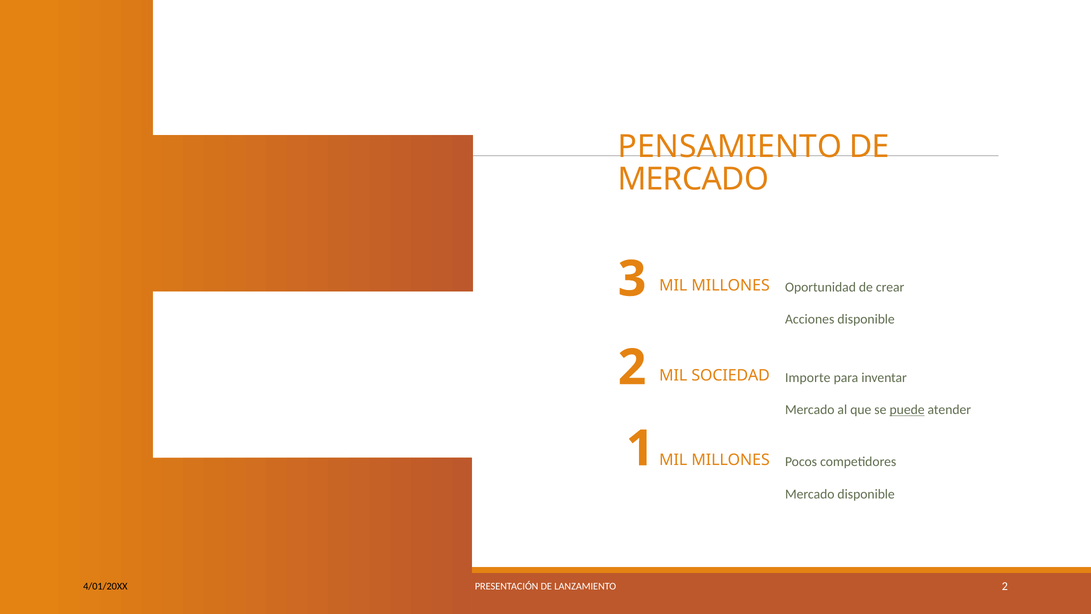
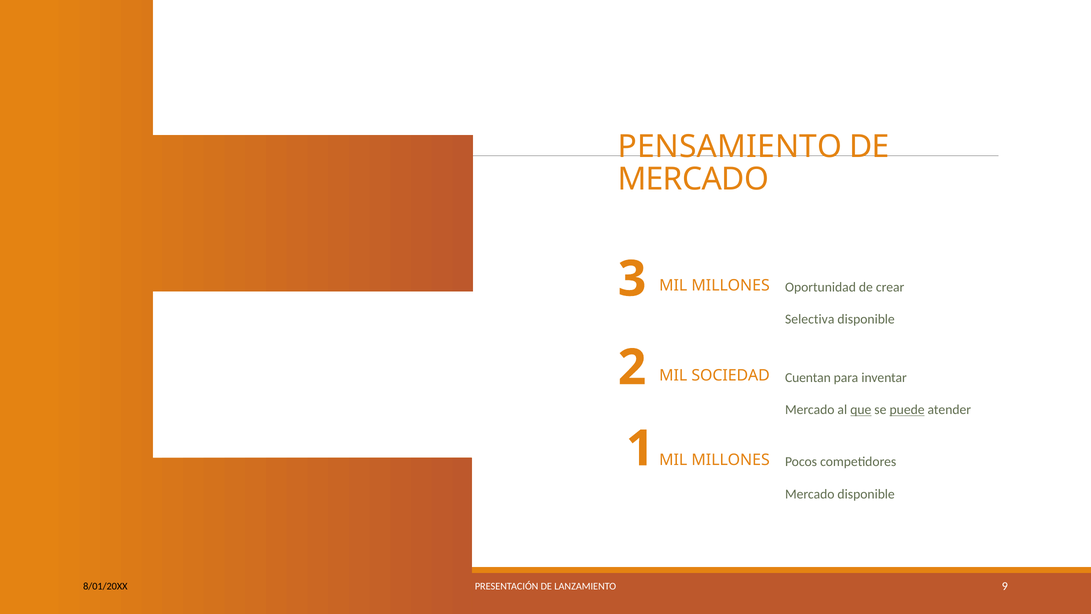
Acciones: Acciones -> Selectiva
Importe: Importe -> Cuentan
que underline: none -> present
4/01/20XX: 4/01/20XX -> 8/01/20XX
LANZAMIENTO 2: 2 -> 9
